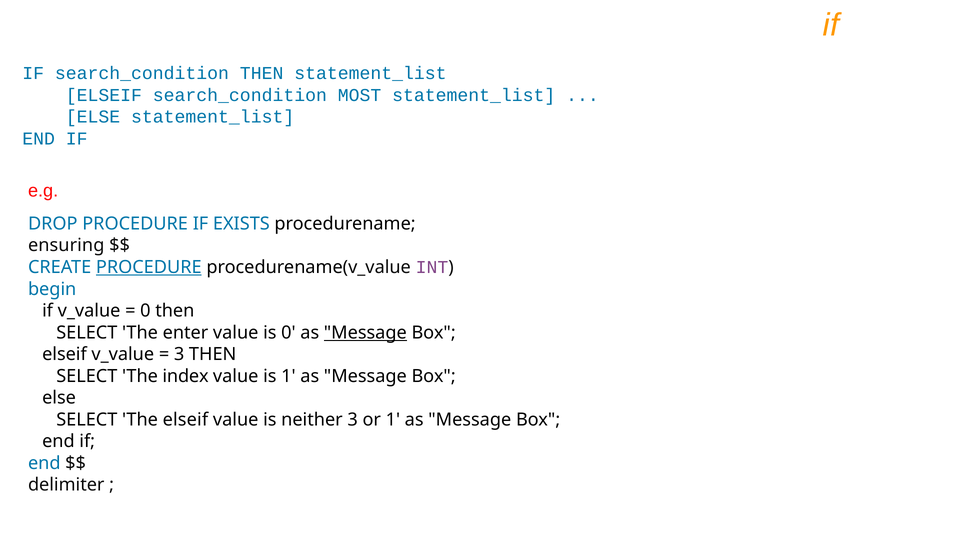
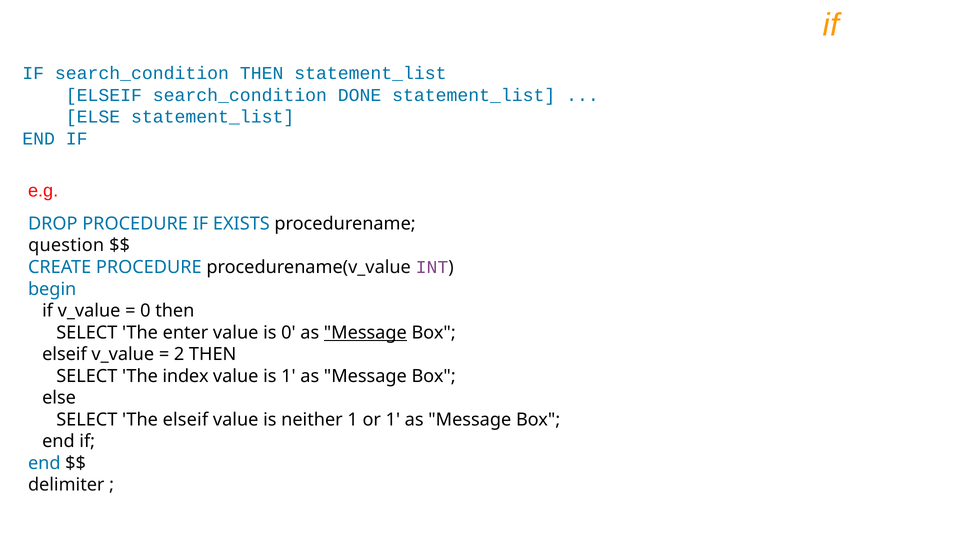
MOST: MOST -> DONE
ensuring: ensuring -> question
PROCEDURE at (149, 267) underline: present -> none
3 at (179, 354): 3 -> 2
neither 3: 3 -> 1
